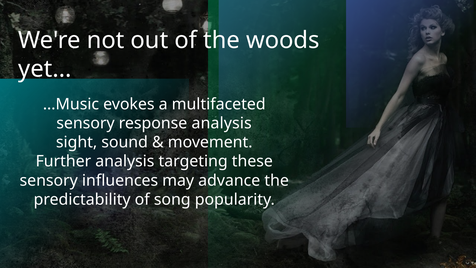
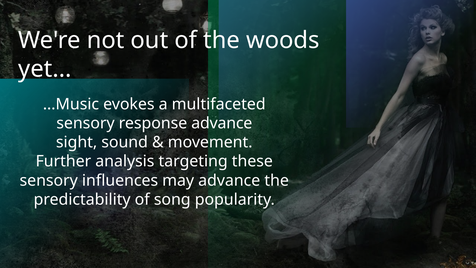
response analysis: analysis -> advance
